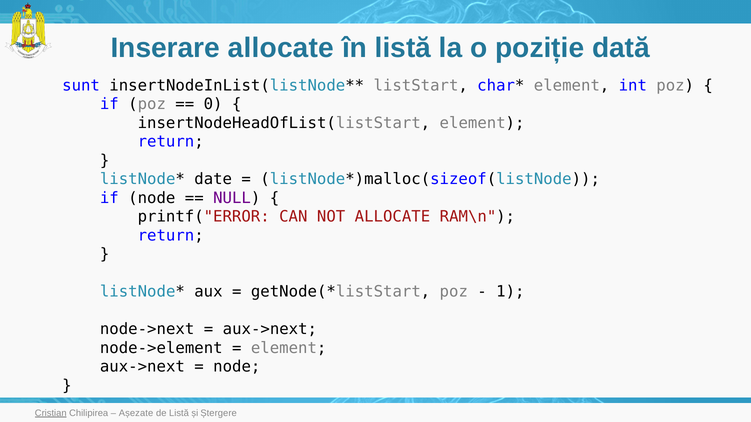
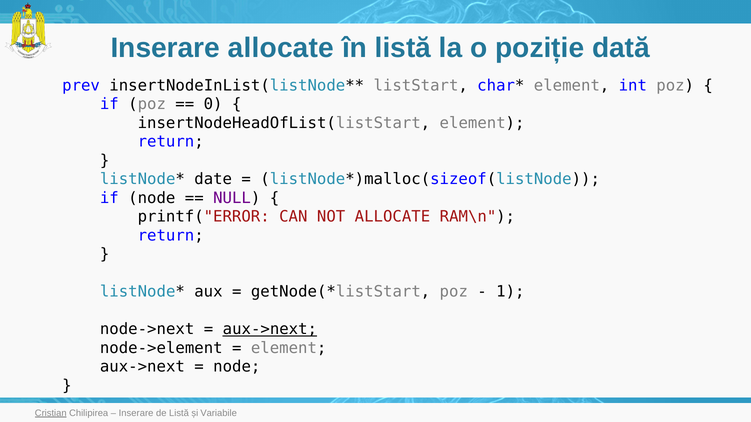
sunt: sunt -> prev
aux->next at (270, 330) underline: none -> present
Așezate at (136, 413): Așezate -> Inserare
Ștergere: Ștergere -> Variabile
